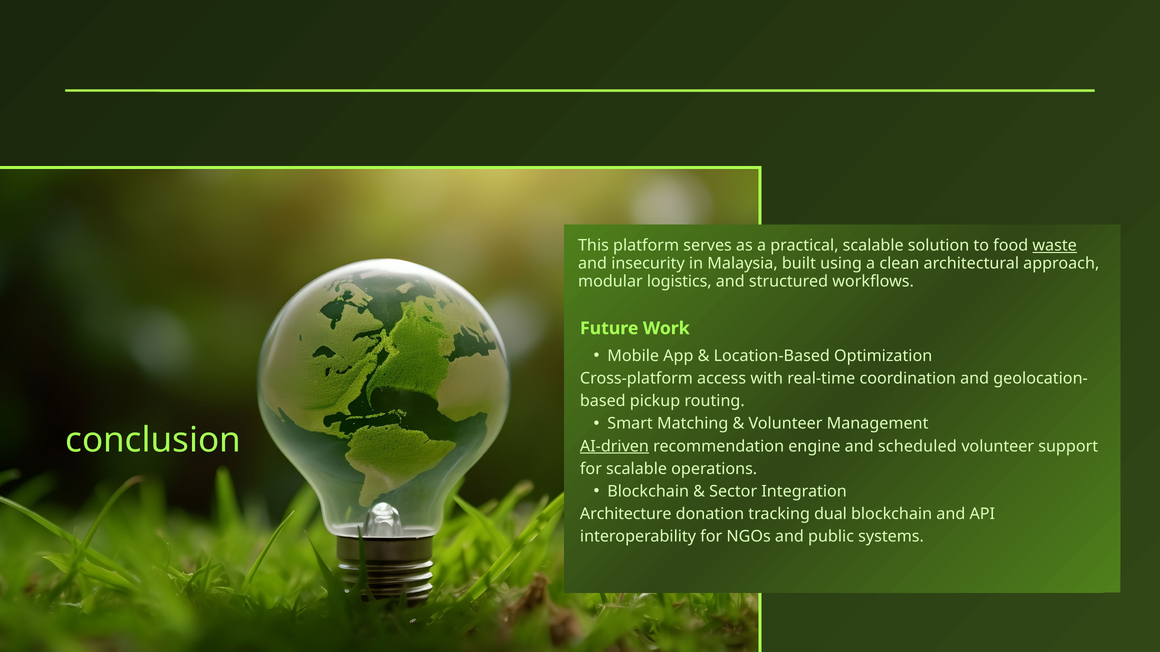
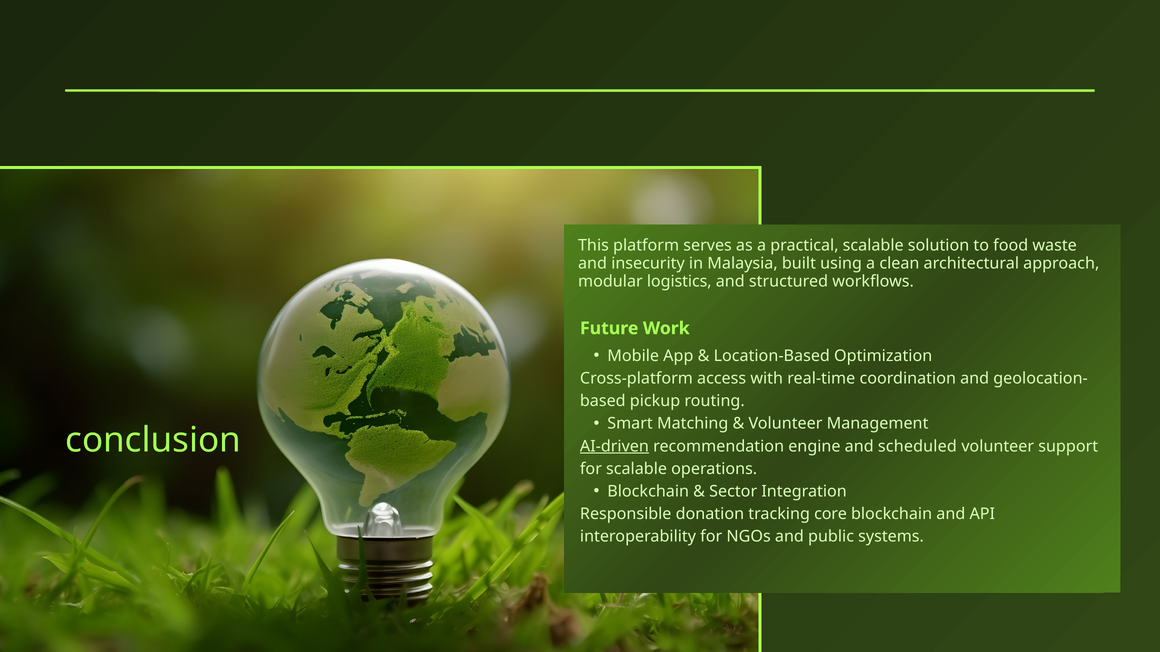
waste underline: present -> none
Architecture: Architecture -> Responsible
dual: dual -> core
